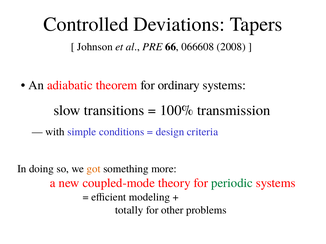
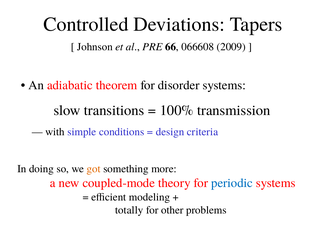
2008: 2008 -> 2009
ordinary: ordinary -> disorder
periodic colour: green -> blue
